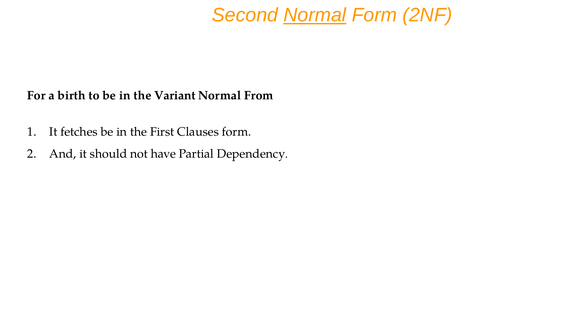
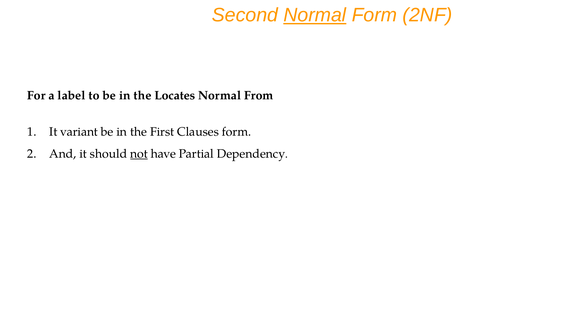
birth: birth -> label
Variant: Variant -> Locates
fetches: fetches -> variant
not underline: none -> present
